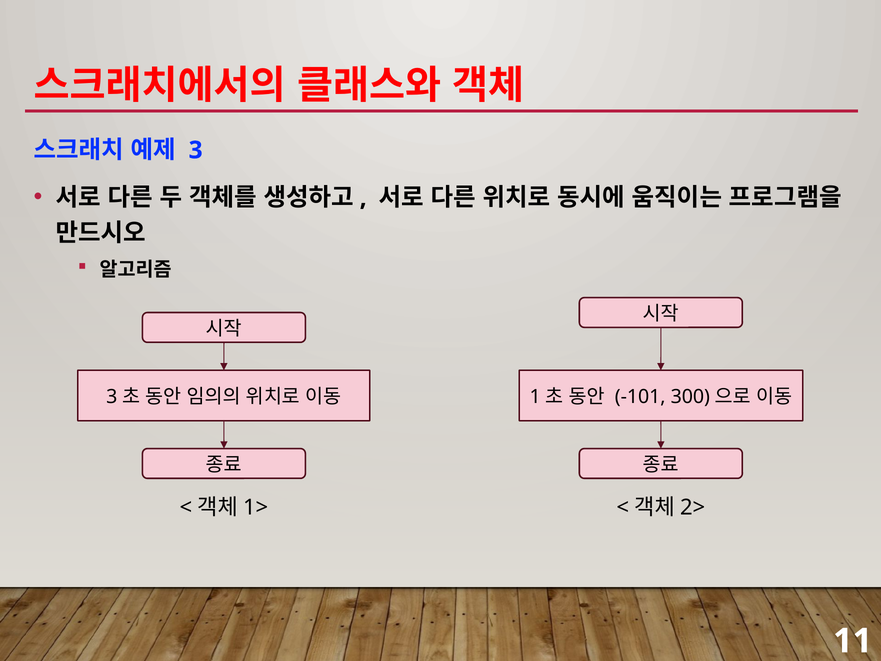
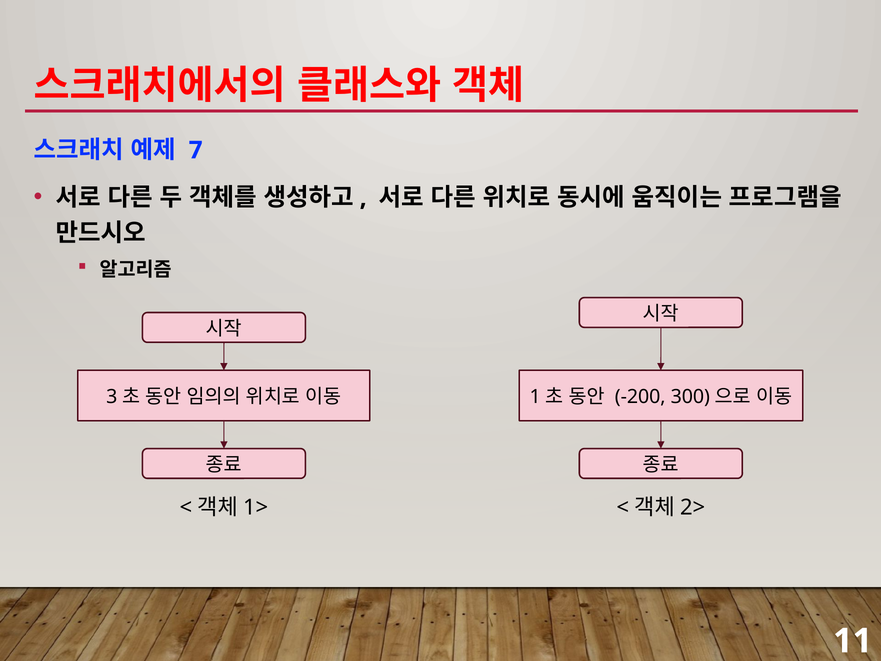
3: 3 -> 7
-101: -101 -> -200
